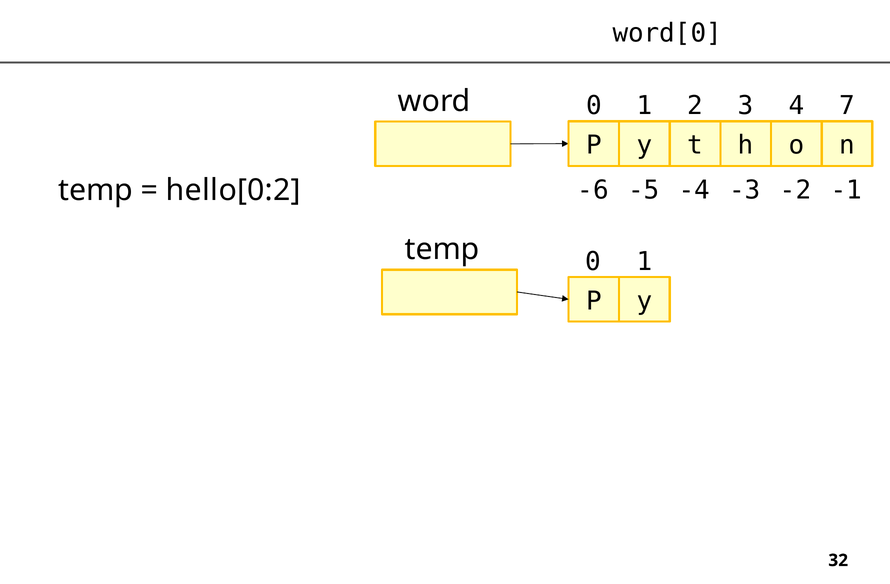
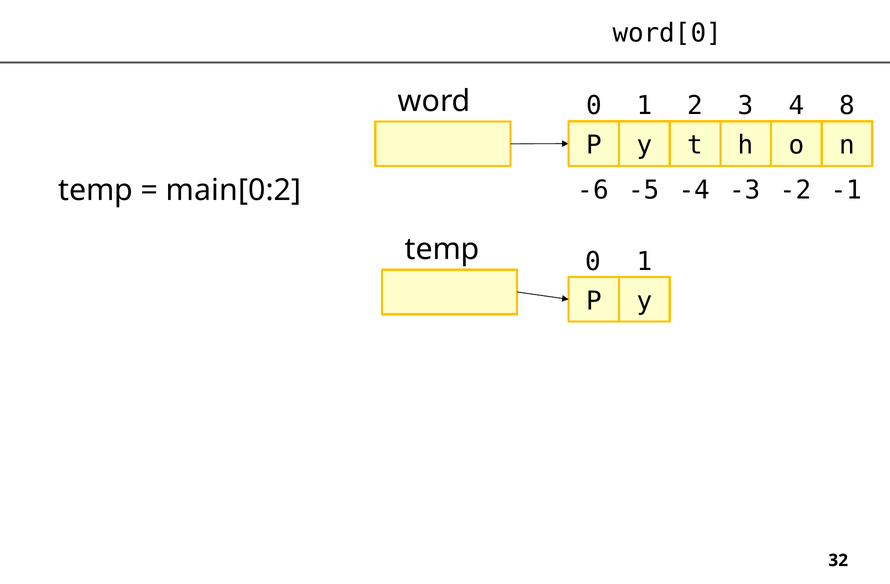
7: 7 -> 8
hello[0:2: hello[0:2 -> main[0:2
